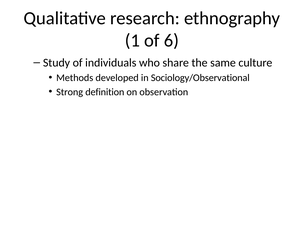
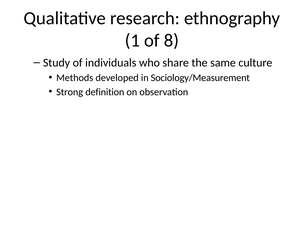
6: 6 -> 8
Sociology/Observational: Sociology/Observational -> Sociology/Measurement
